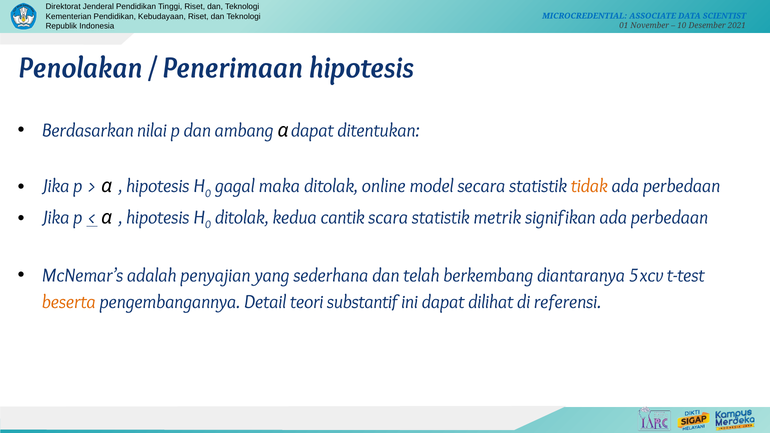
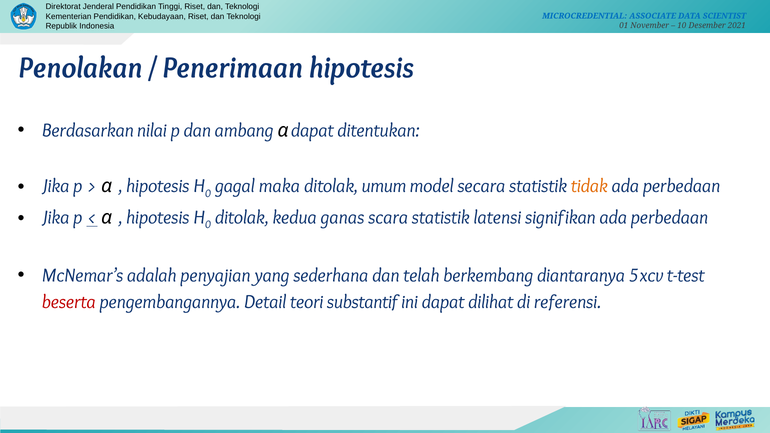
online: online -> umum
cantik: cantik -> ganas
metrik: metrik -> latensi
beserta colour: orange -> red
